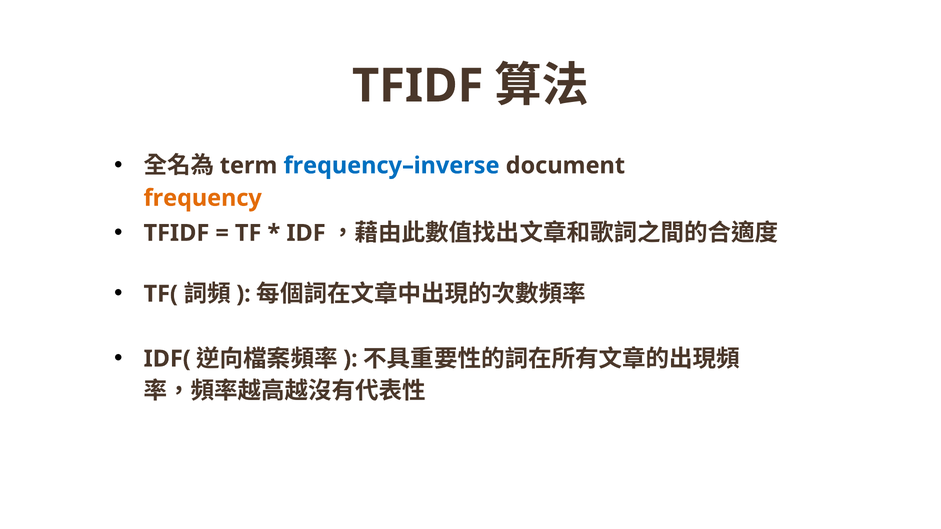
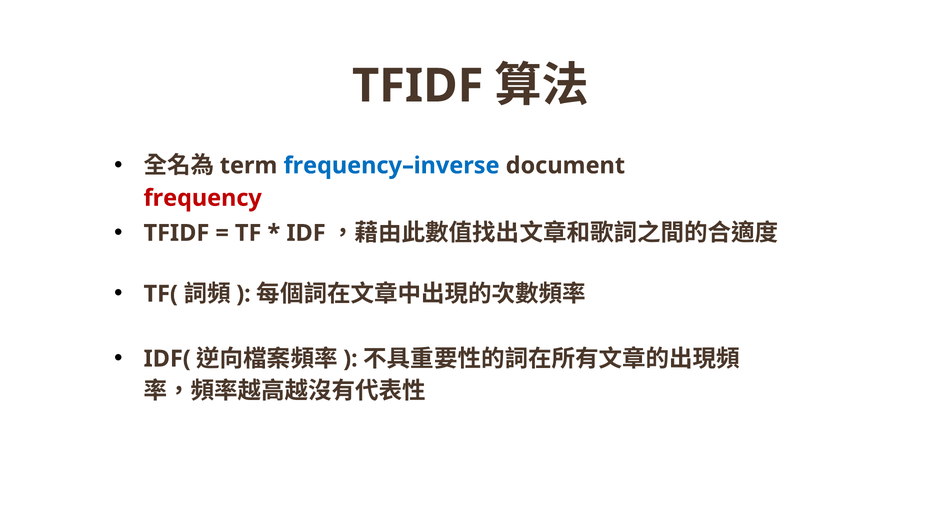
frequency colour: orange -> red
